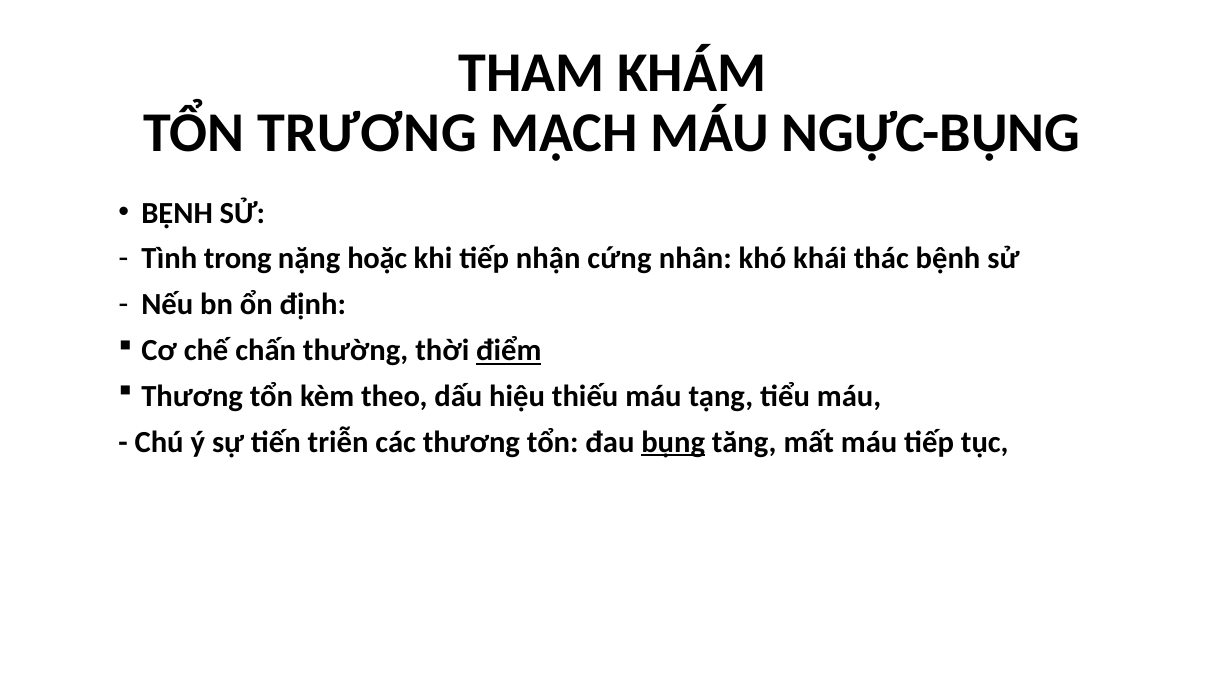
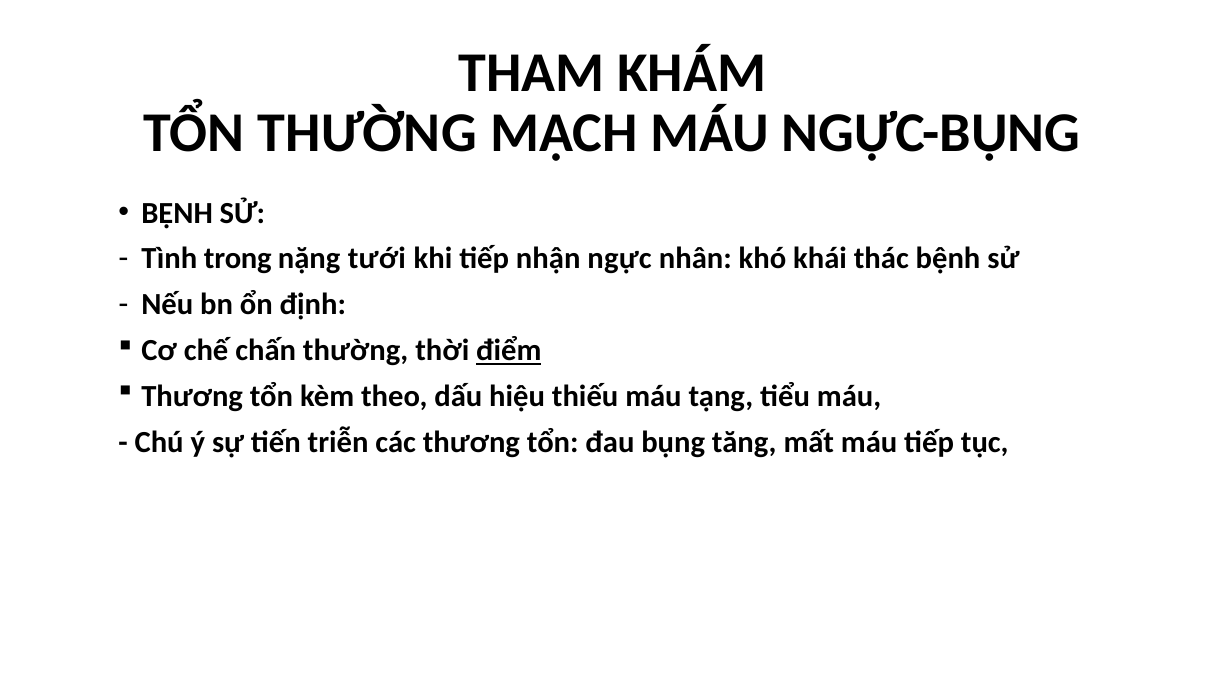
TỔN TRƯƠNG: TRƯƠNG -> THƯỜNG
hoặc: hoặc -> tưới
cứng: cứng -> ngực
bụng underline: present -> none
